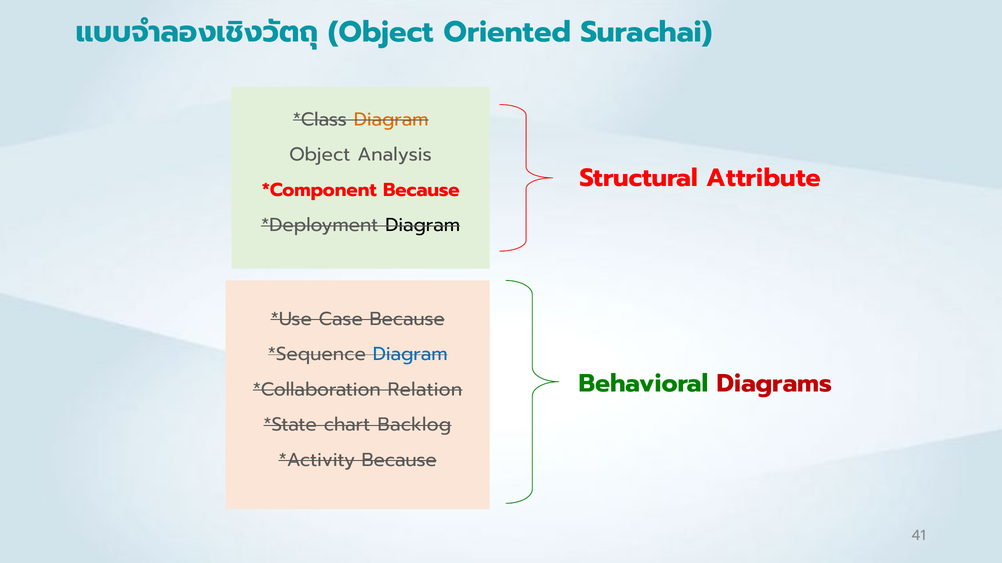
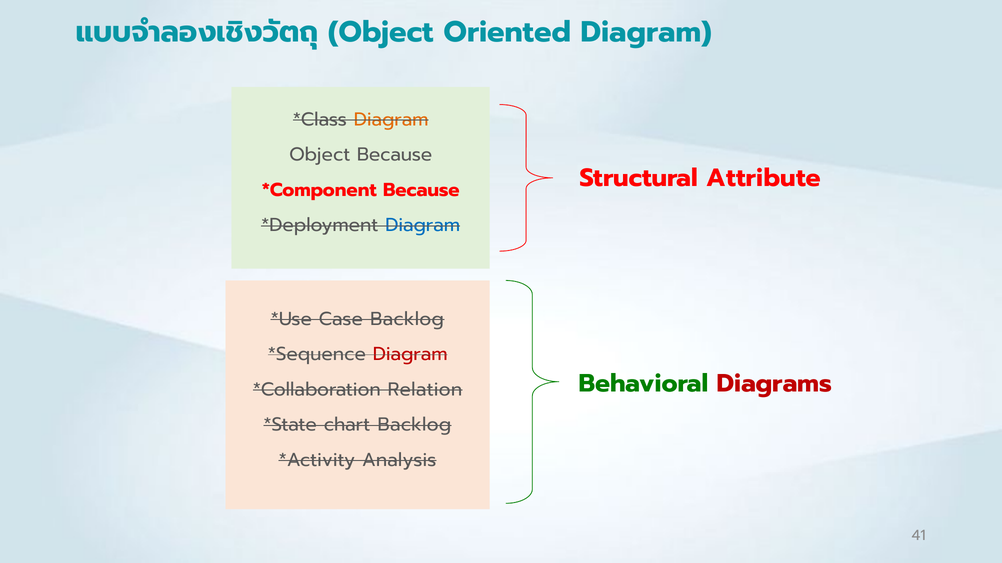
Oriented Surachai: Surachai -> Diagram
Object Analysis: Analysis -> Because
Diagram at (423, 225) colour: black -> blue
Case Because: Because -> Backlog
Diagram at (410, 354) colour: blue -> red
Because at (399, 460): Because -> Analysis
